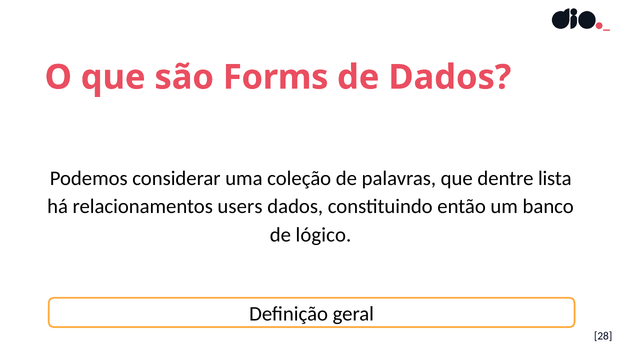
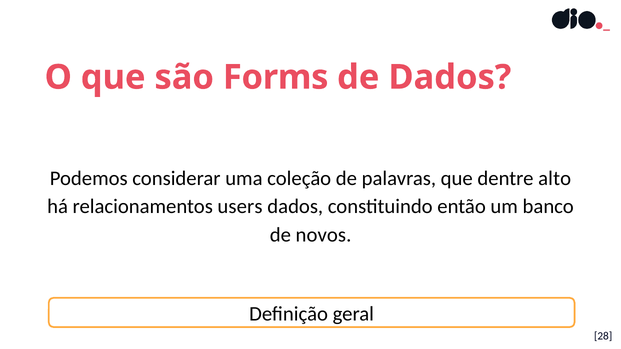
lista: lista -> alto
lógico: lógico -> novos
